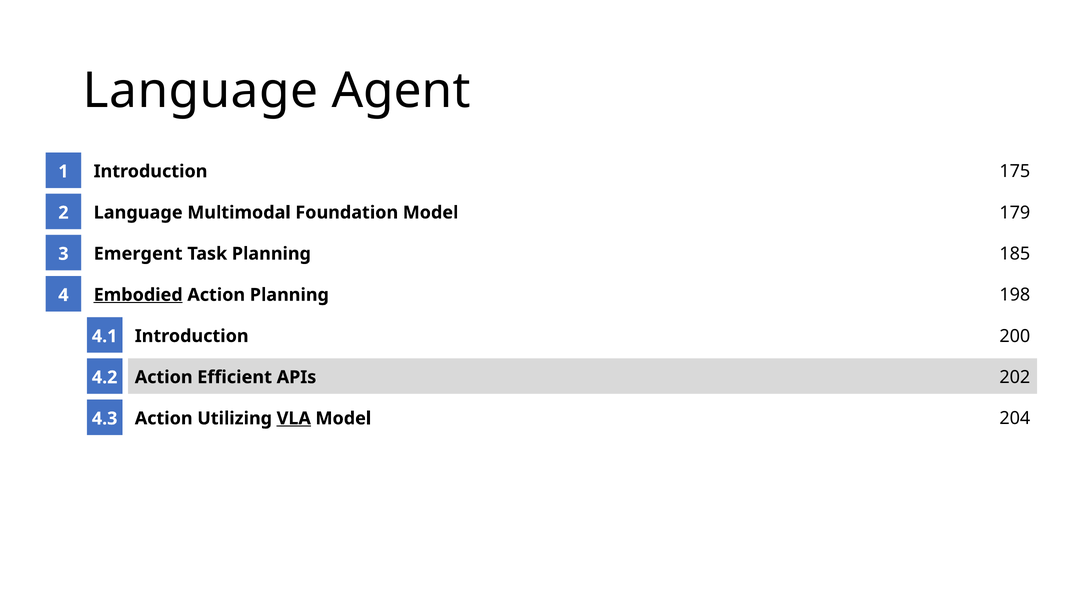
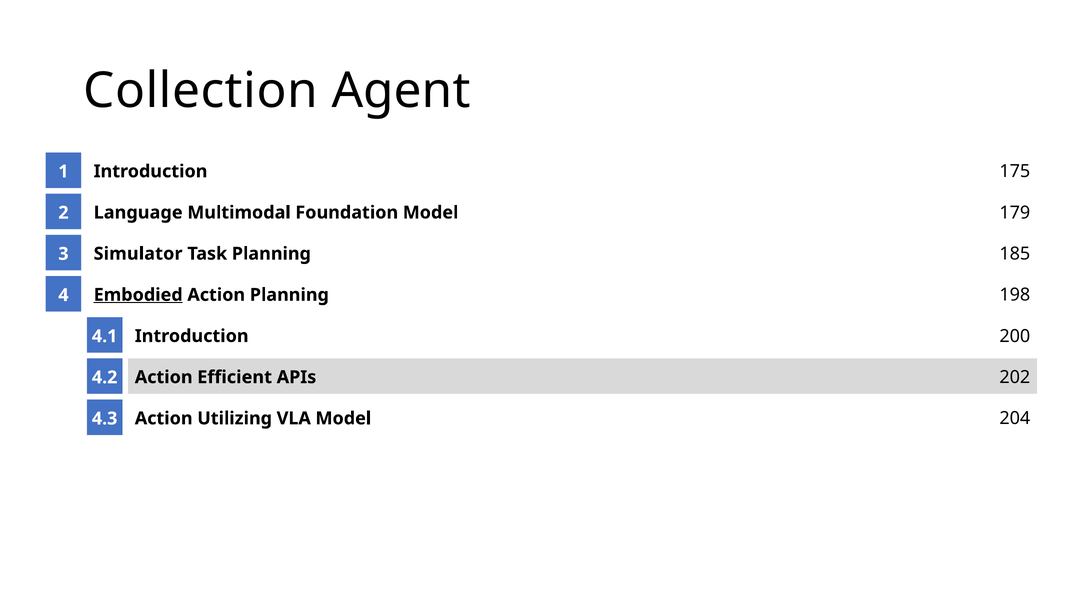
Language at (200, 91): Language -> Collection
Emergent: Emergent -> Simulator
VLA underline: present -> none
